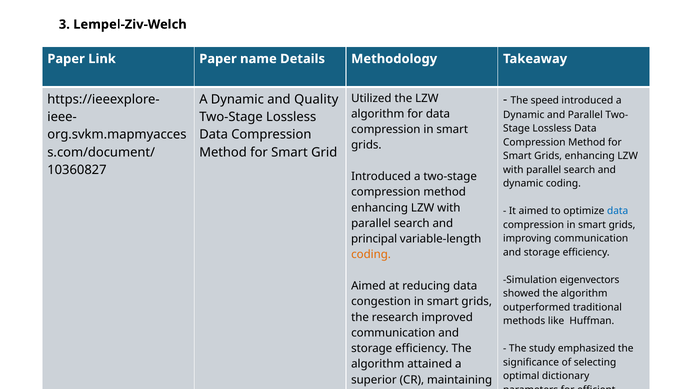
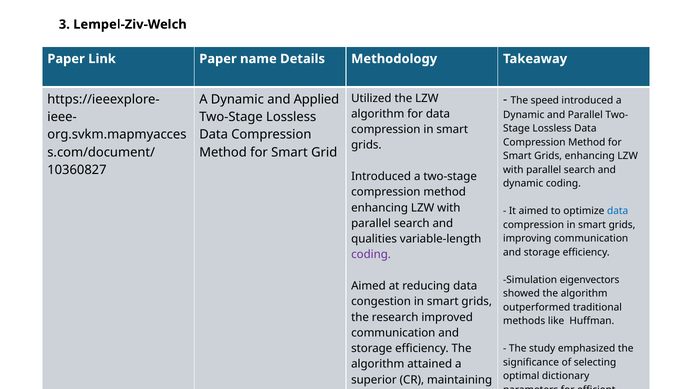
Quality: Quality -> Applied
principal: principal -> qualities
coding at (371, 255) colour: orange -> purple
